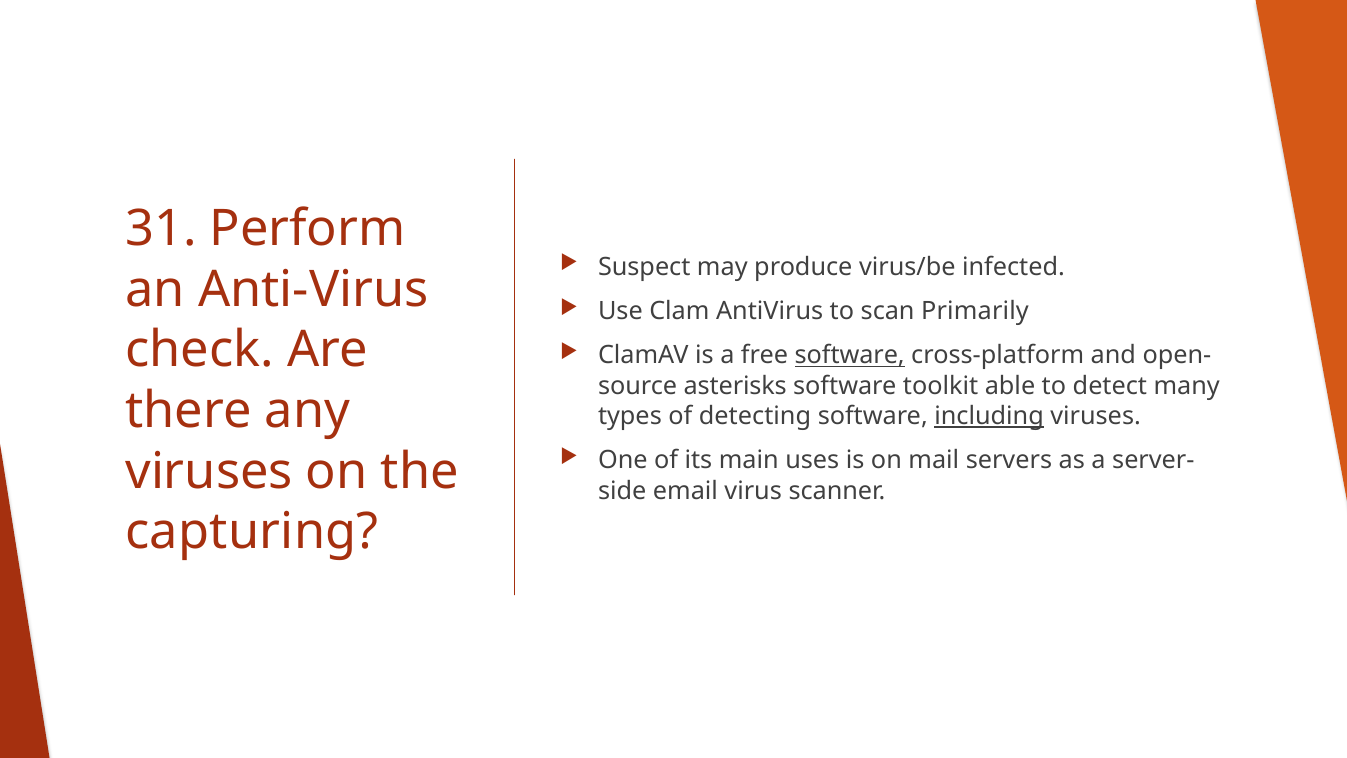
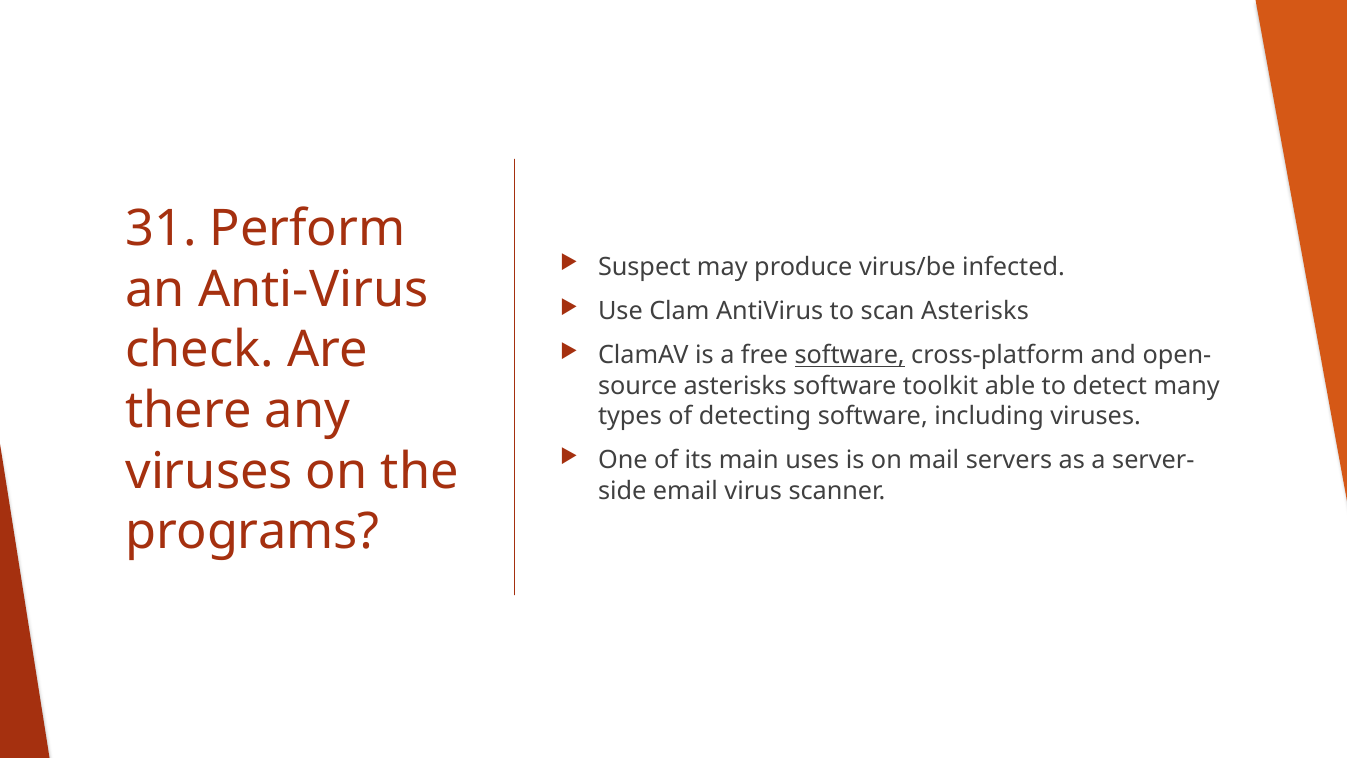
scan Primarily: Primarily -> Asterisks
including underline: present -> none
capturing: capturing -> programs
